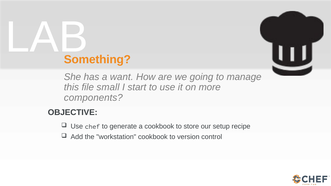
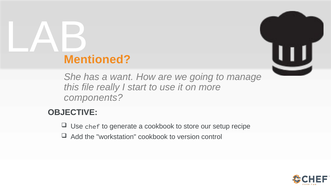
Something: Something -> Mentioned
small: small -> really
